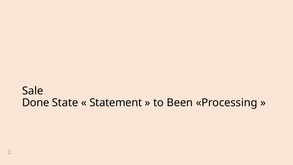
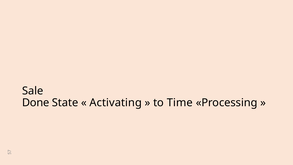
Statement: Statement -> Activating
Been: Been -> Time
